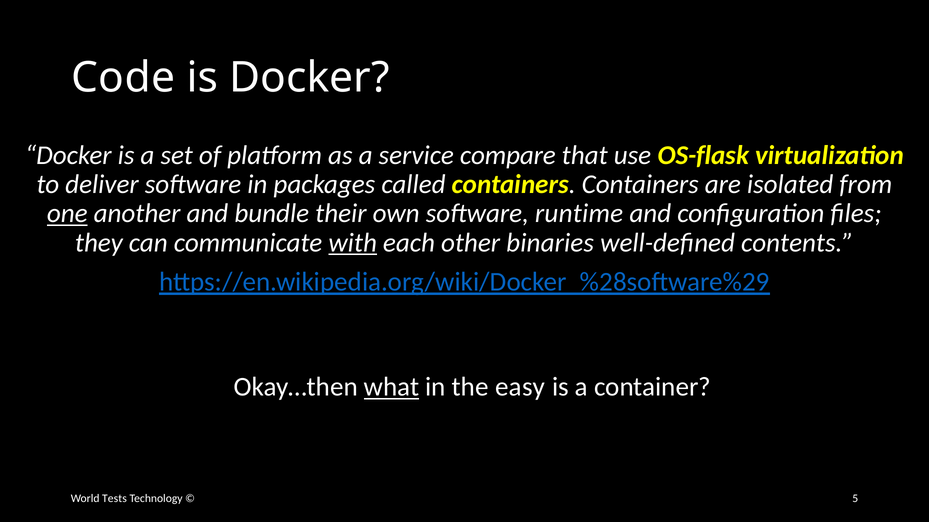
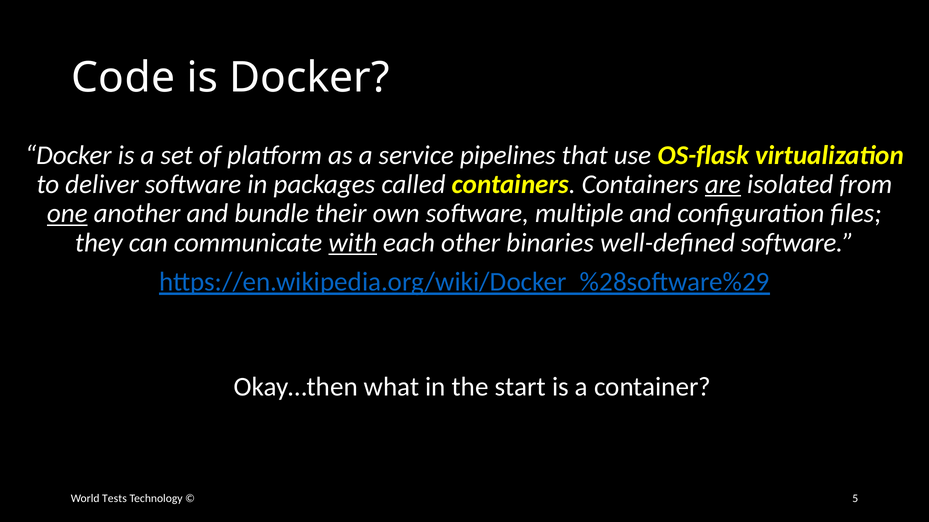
compare: compare -> pipelines
are underline: none -> present
runtime: runtime -> multiple
well-defined contents: contents -> software
what underline: present -> none
easy: easy -> start
